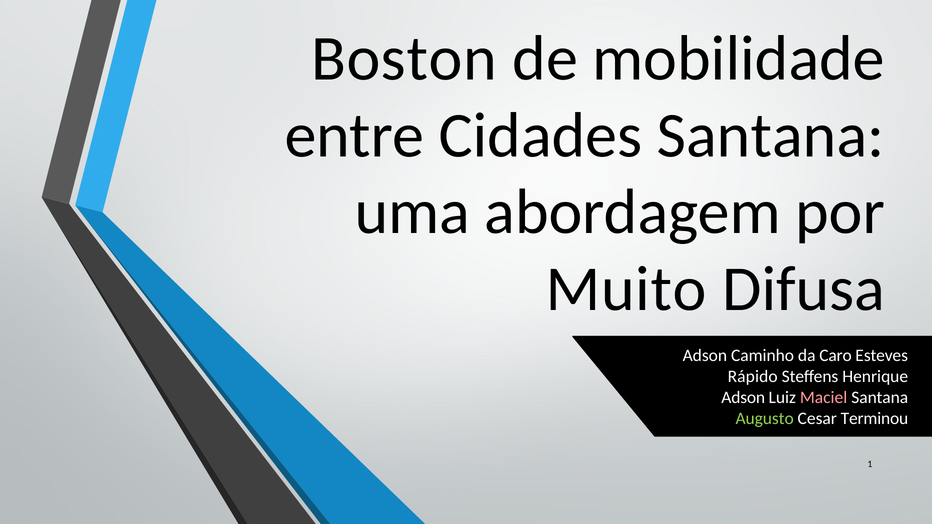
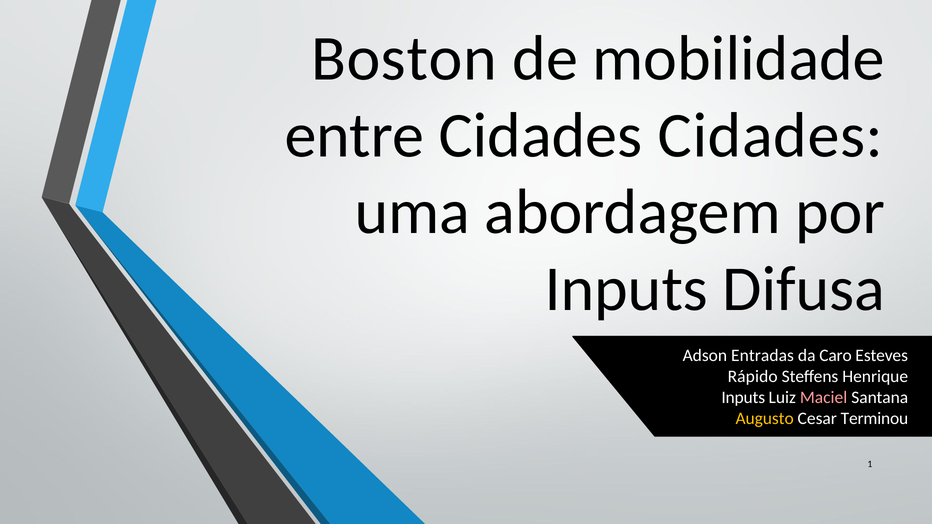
Cidades Santana: Santana -> Cidades
Muito at (626, 289): Muito -> Inputs
Caminho: Caminho -> Entradas
Adson at (743, 398): Adson -> Inputs
Augusto colour: light green -> yellow
